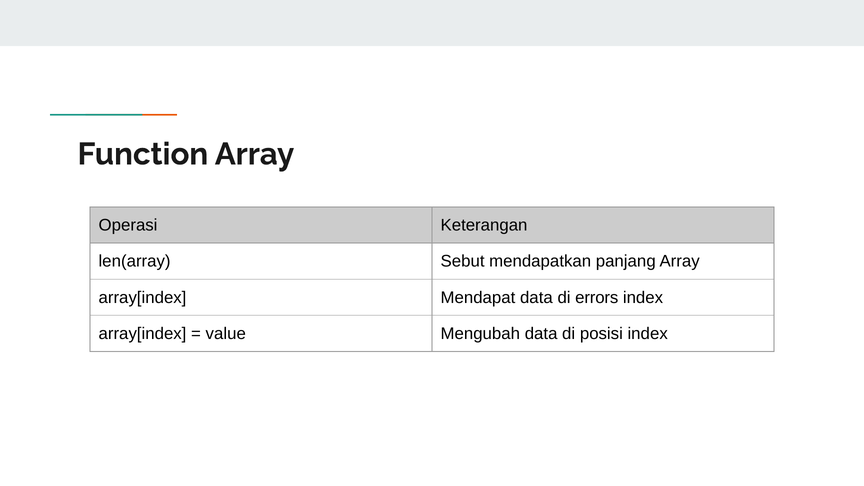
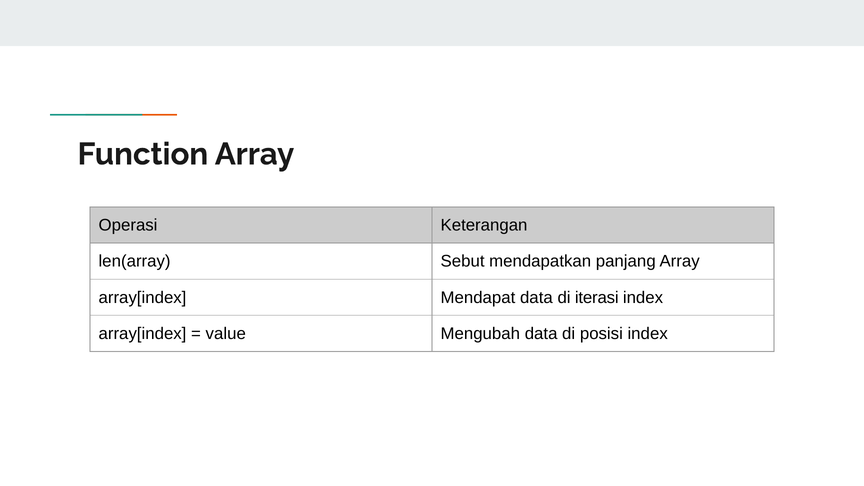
errors: errors -> iterasi
